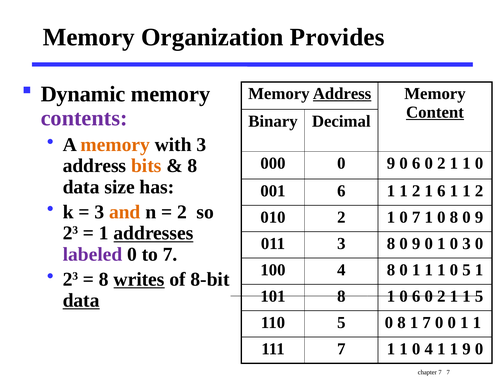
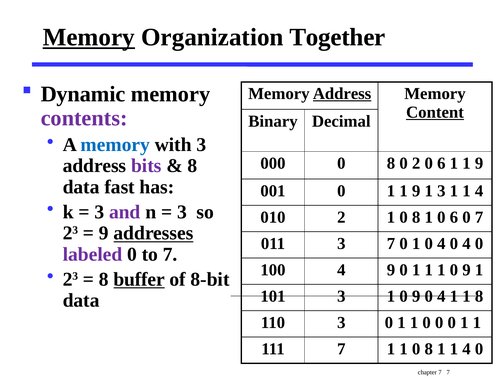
Memory at (89, 37) underline: none -> present
Provides: Provides -> Together
memory at (115, 145) colour: orange -> blue
000 0 9: 9 -> 8
6 at (416, 164): 6 -> 2
2 at (441, 164): 2 -> 6
0 at (479, 164): 0 -> 9
bits colour: orange -> purple
size: size -> fast
001 6: 6 -> 0
2 at (416, 191): 2 -> 9
1 6: 6 -> 3
2 at (479, 191): 2 -> 4
and colour: orange -> purple
2 at (182, 212): 2 -> 3
2 1 0 7: 7 -> 8
1 0 8: 8 -> 6
9 at (479, 217): 9 -> 7
1 at (104, 233): 1 -> 9
3 8: 8 -> 7
9 at (416, 244): 9 -> 1
1 at (441, 244): 1 -> 4
3 at (466, 244): 3 -> 4
4 8: 8 -> 9
1 1 0 5: 5 -> 9
writes: writes -> buffer
101 8: 8 -> 3
6 at (416, 296): 6 -> 9
2 at (441, 296): 2 -> 4
1 5: 5 -> 8
data at (81, 301) underline: present -> none
110 5: 5 -> 3
8 at (401, 323): 8 -> 1
7 at (427, 323): 7 -> 0
1 1 0 4: 4 -> 8
9 at (466, 349): 9 -> 4
